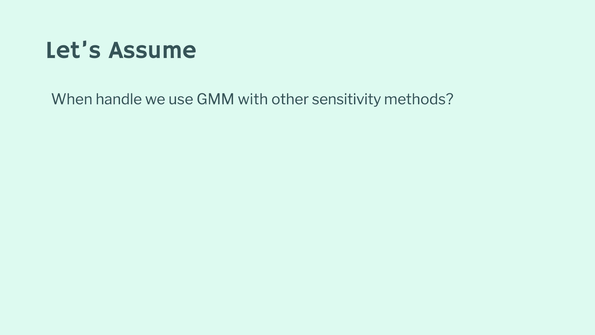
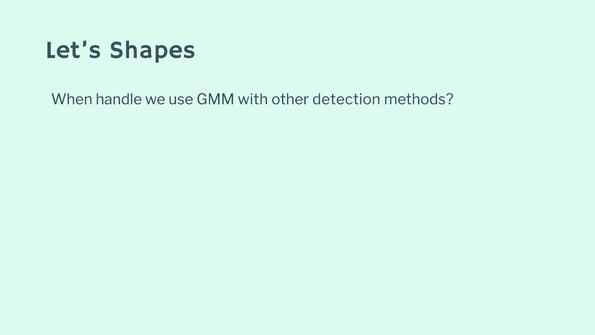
Assume: Assume -> Shapes
sensitivity: sensitivity -> detection
